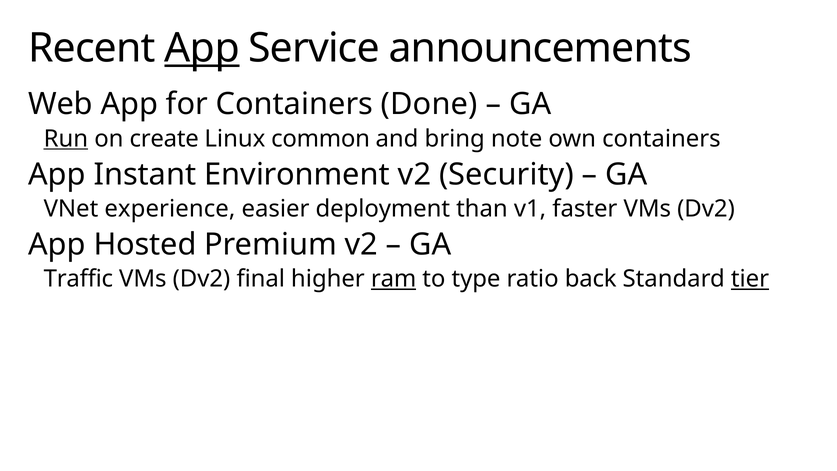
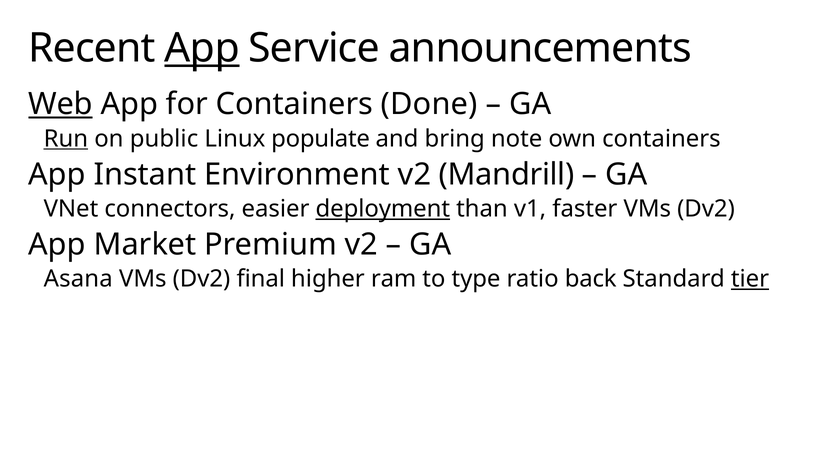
Web underline: none -> present
create: create -> public
common: common -> populate
Security: Security -> Mandrill
experience: experience -> connectors
deployment underline: none -> present
Hosted: Hosted -> Market
Traffic: Traffic -> Asana
ram underline: present -> none
